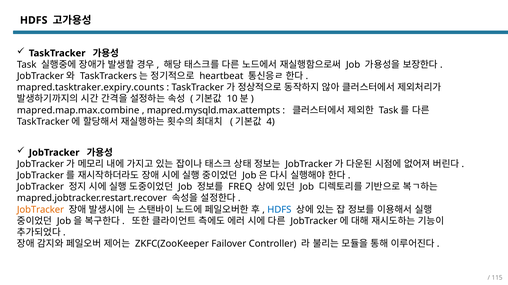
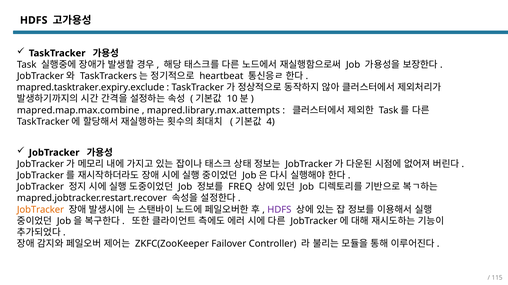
mapred.tasktraker.expiry.counts: mapred.tasktraker.expiry.counts -> mapred.tasktraker.expiry.exclude
mapred.mysqld.max.attempts: mapred.mysqld.max.attempts -> mapred.library.max.attempts
HDFS at (279, 210) colour: blue -> purple
